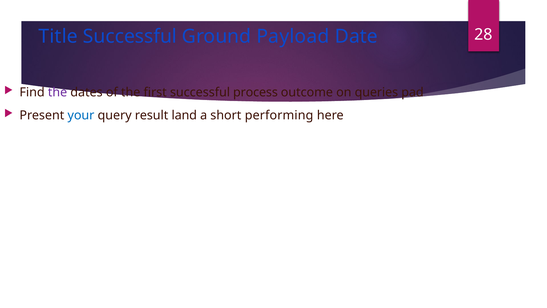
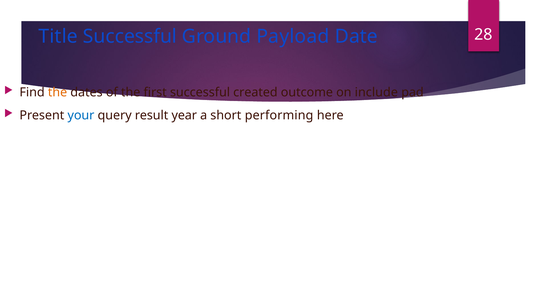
the at (58, 92) colour: purple -> orange
process: process -> created
queries: queries -> include
land: land -> year
